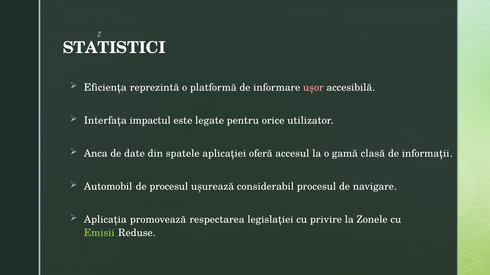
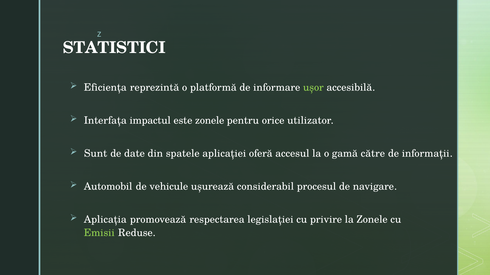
ușor colour: pink -> light green
este legate: legate -> zonele
Anca: Anca -> Sunt
clasă: clasă -> către
de procesul: procesul -> vehicule
